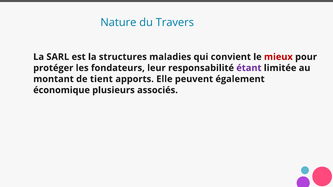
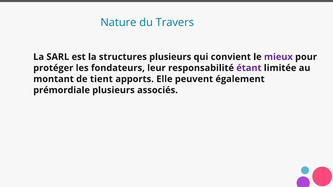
structures maladies: maladies -> plusieurs
mieux colour: red -> purple
économique: économique -> prémordiale
